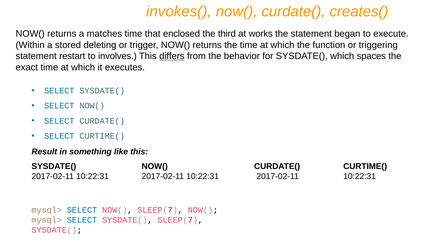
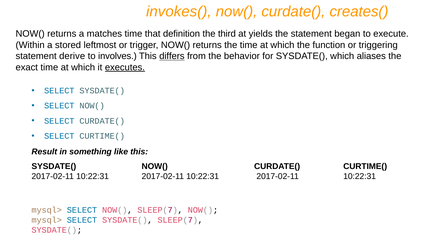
enclosed: enclosed -> definition
works: works -> yields
deleting: deleting -> leftmost
restart: restart -> derive
spaces: spaces -> aliases
executes underline: none -> present
